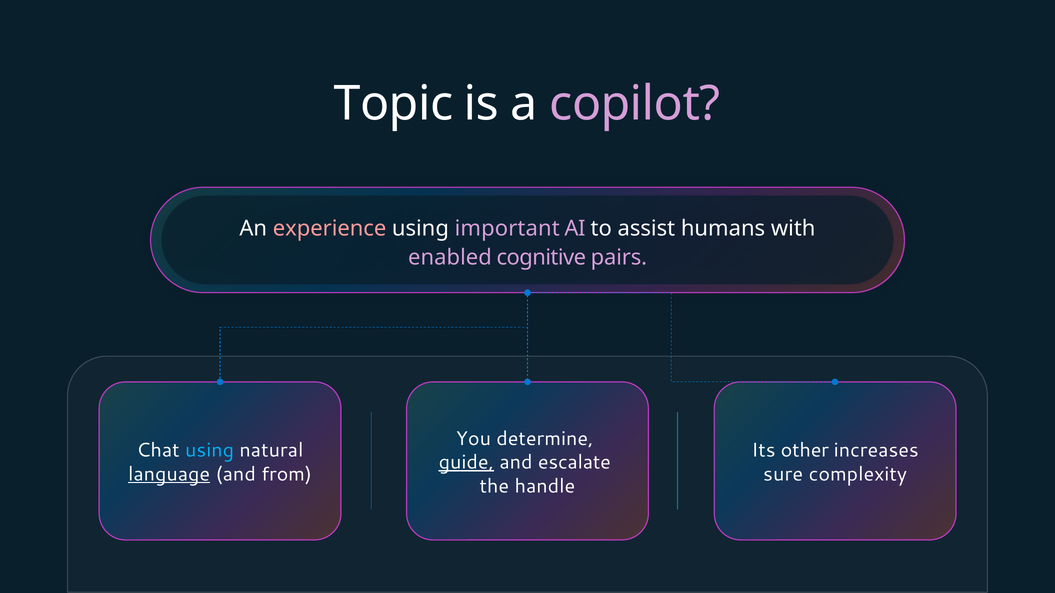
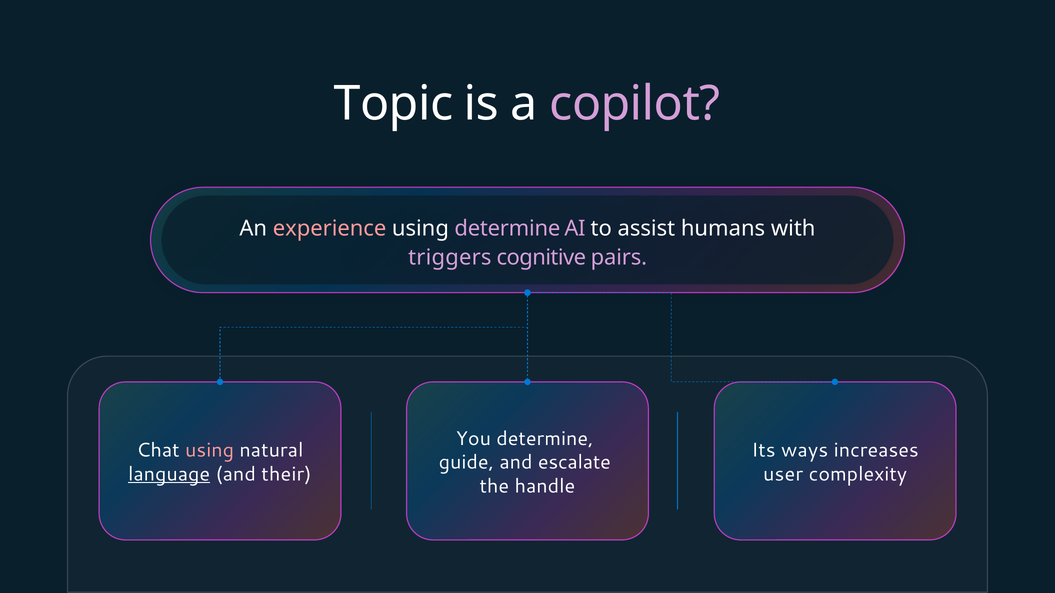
using important: important -> determine
enabled: enabled -> triggers
using at (210, 451) colour: light blue -> pink
other: other -> ways
guide underline: present -> none
from: from -> their
sure: sure -> user
